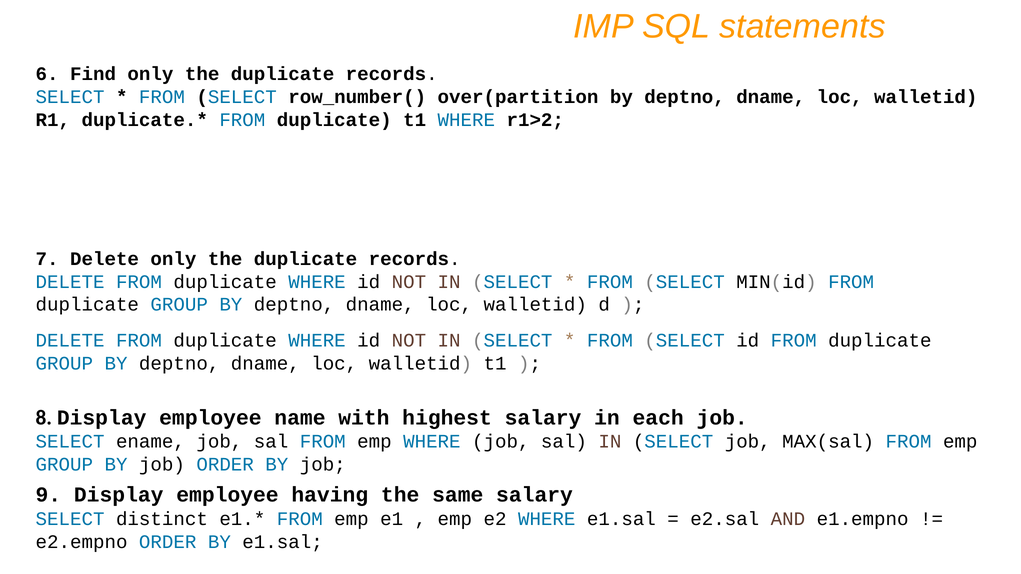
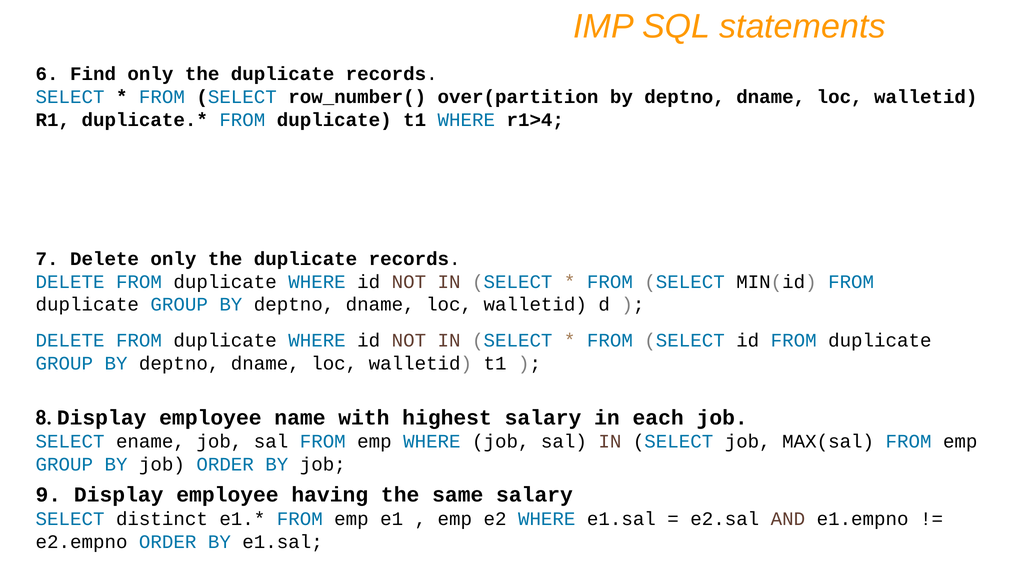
r1>2: r1>2 -> r1>4
